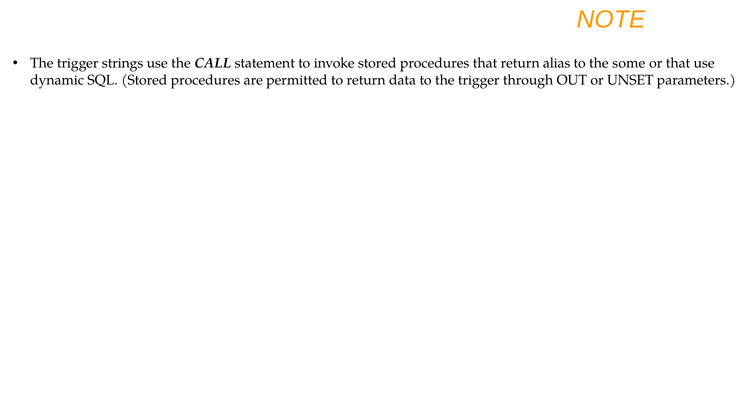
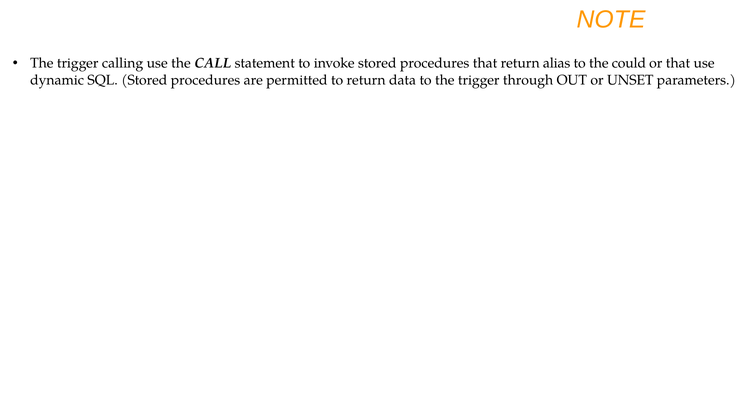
strings: strings -> calling
some: some -> could
